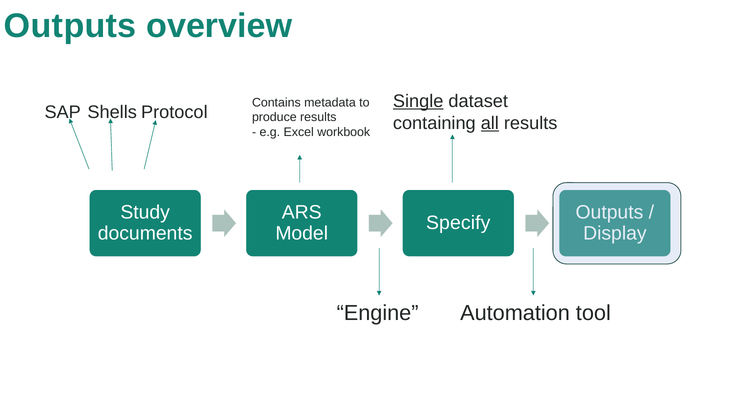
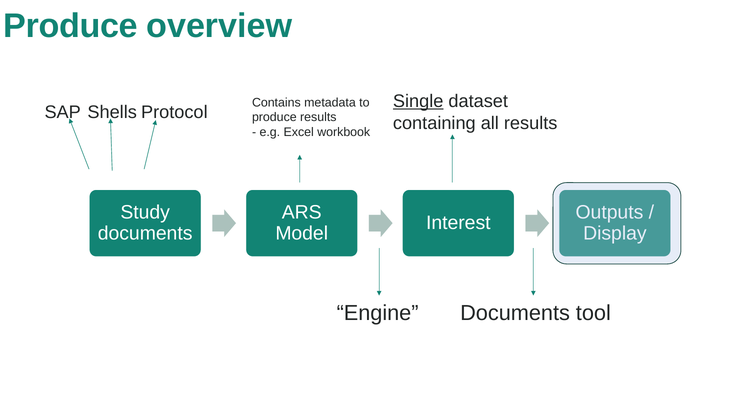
Outputs at (70, 26): Outputs -> Produce
all underline: present -> none
Specify: Specify -> Interest
Engine Automation: Automation -> Documents
